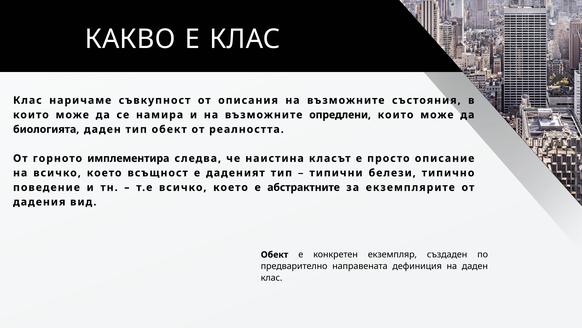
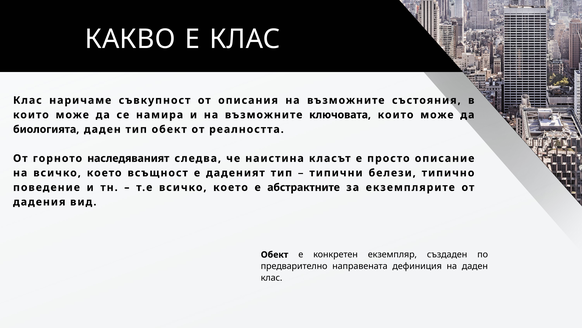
опредлени: опредлени -> ключовата
имплементира: имплементира -> наследяваният
